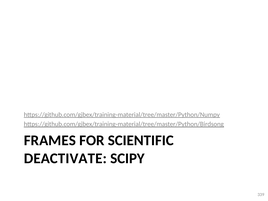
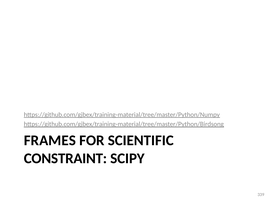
DEACTIVATE: DEACTIVATE -> CONSTRAINT
